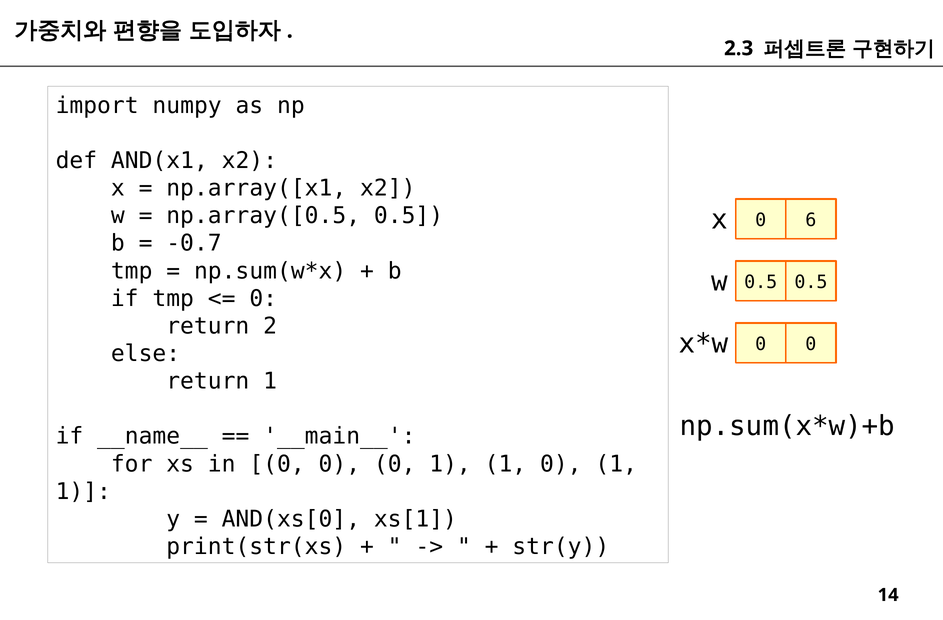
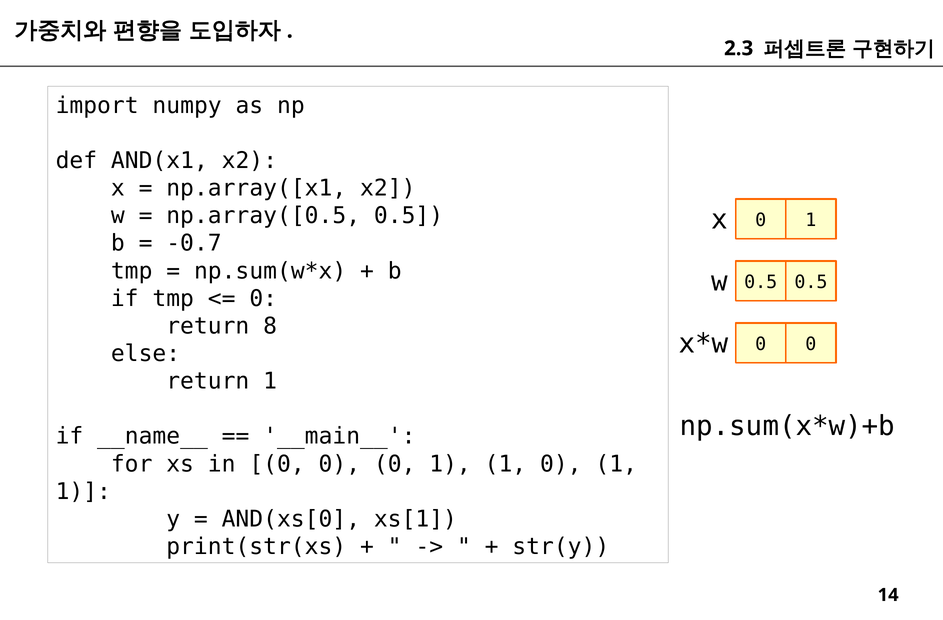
x 0 6: 6 -> 1
2: 2 -> 8
